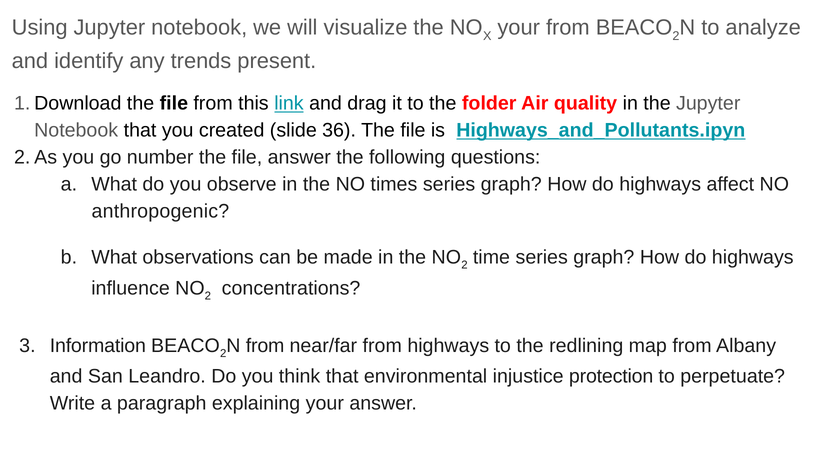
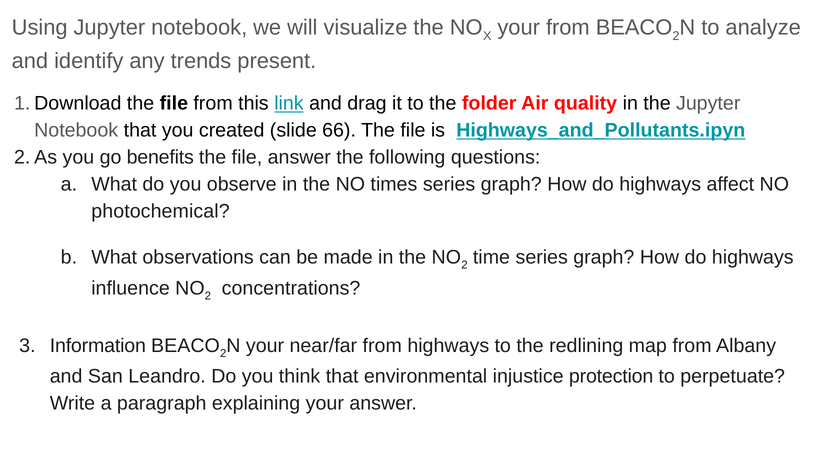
36: 36 -> 66
number: number -> benefits
anthropogenic: anthropogenic -> photochemical
from at (265, 346): from -> your
